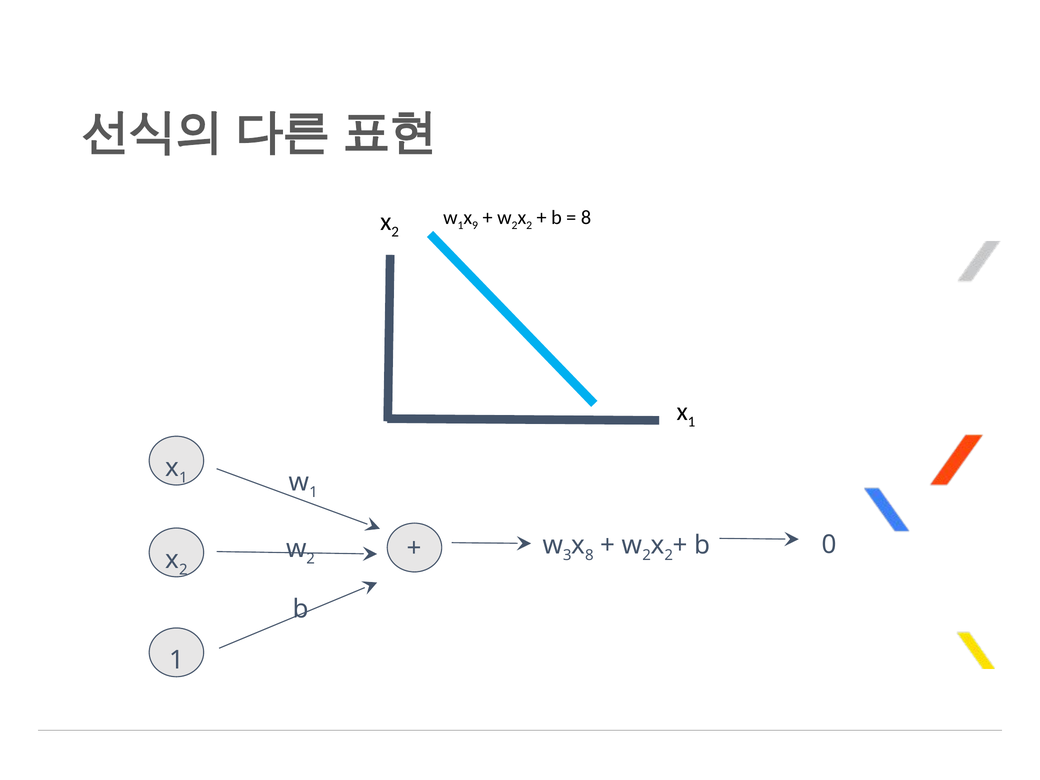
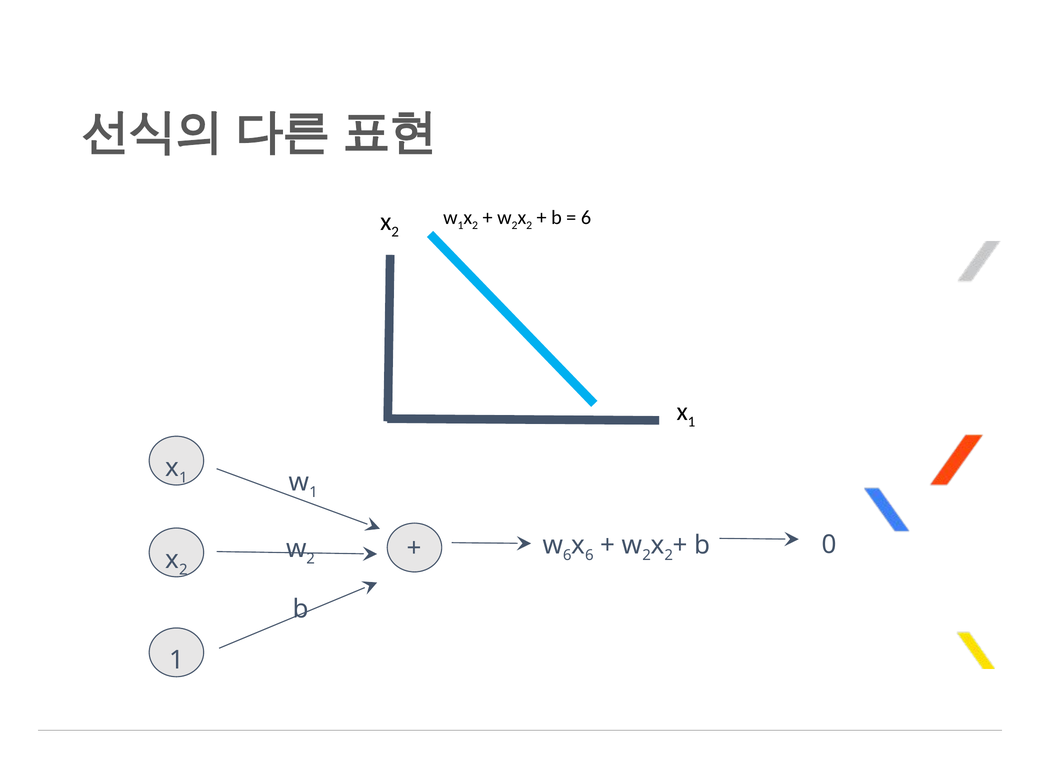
9 at (475, 225): 9 -> 2
8 at (586, 218): 8 -> 6
3 at (567, 555): 3 -> 6
8 at (589, 555): 8 -> 6
